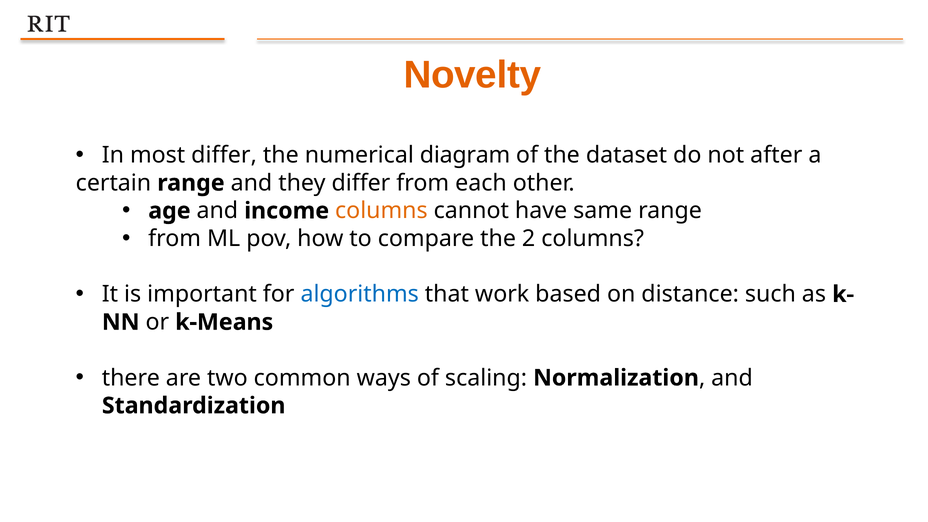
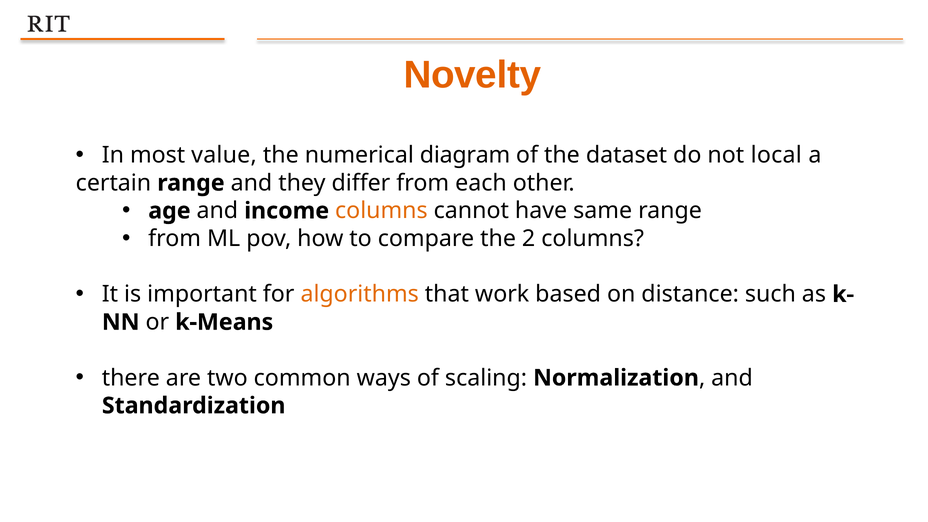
most differ: differ -> value
after: after -> local
algorithms colour: blue -> orange
